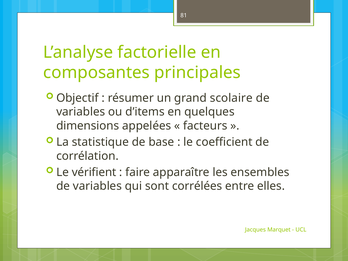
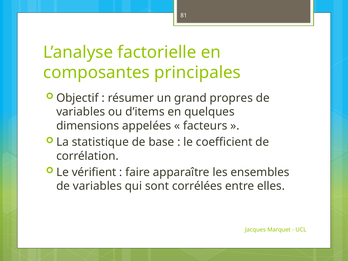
scolaire: scolaire -> propres
